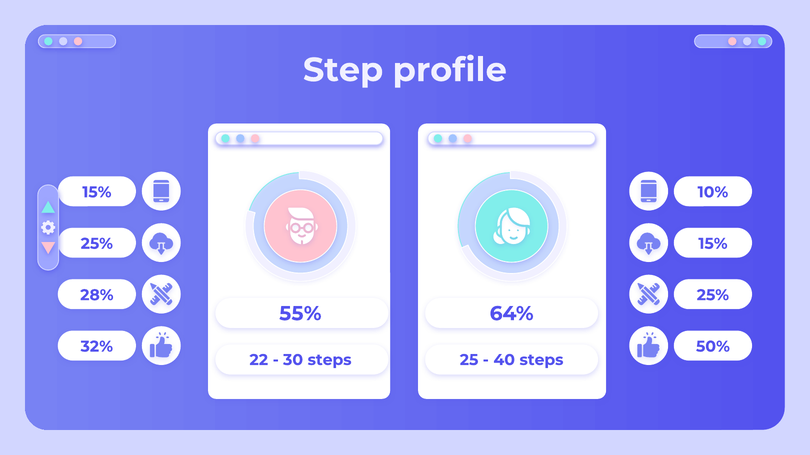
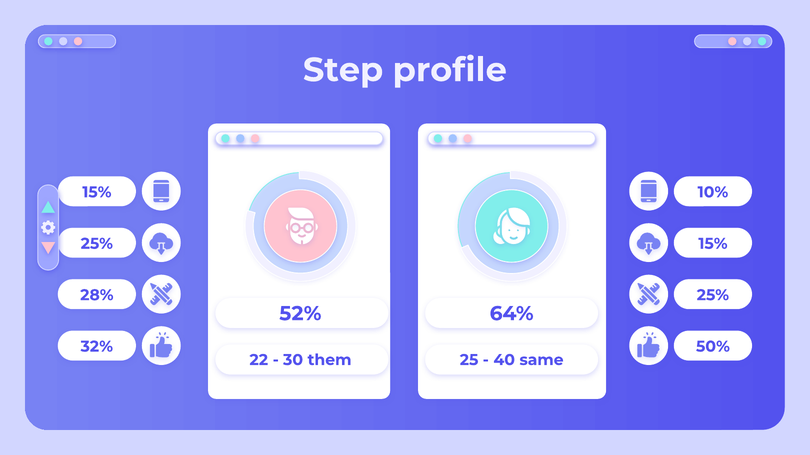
55%: 55% -> 52%
30 steps: steps -> them
40 steps: steps -> same
